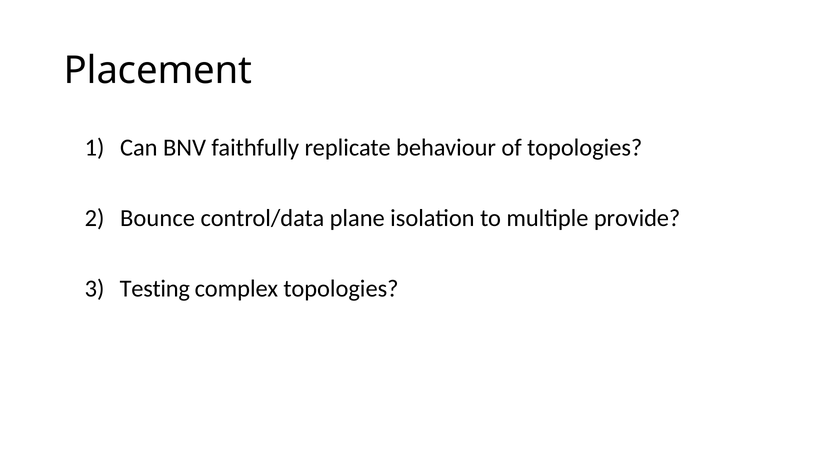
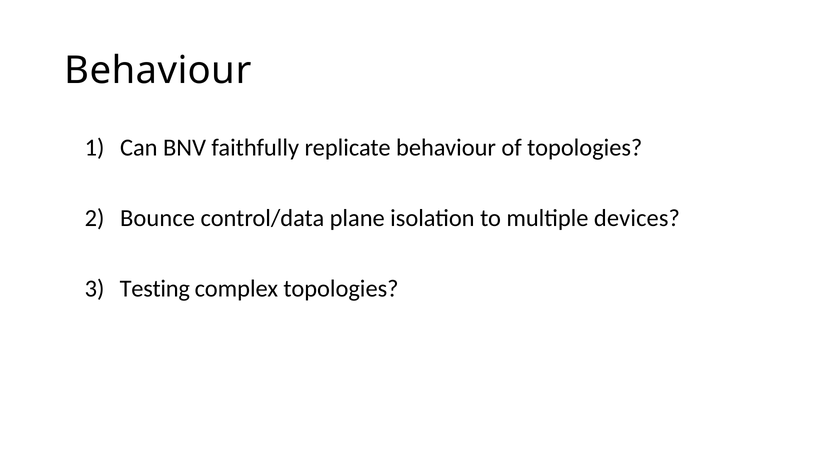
Placement at (158, 70): Placement -> Behaviour
provide: provide -> devices
